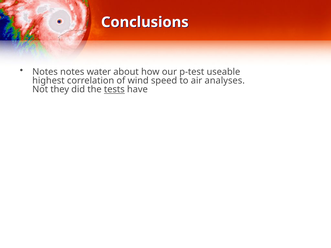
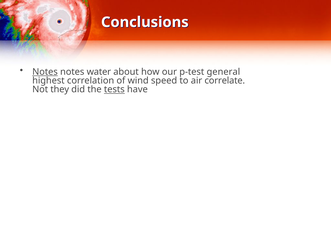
Notes at (45, 72) underline: none -> present
useable: useable -> general
analyses: analyses -> correlate
